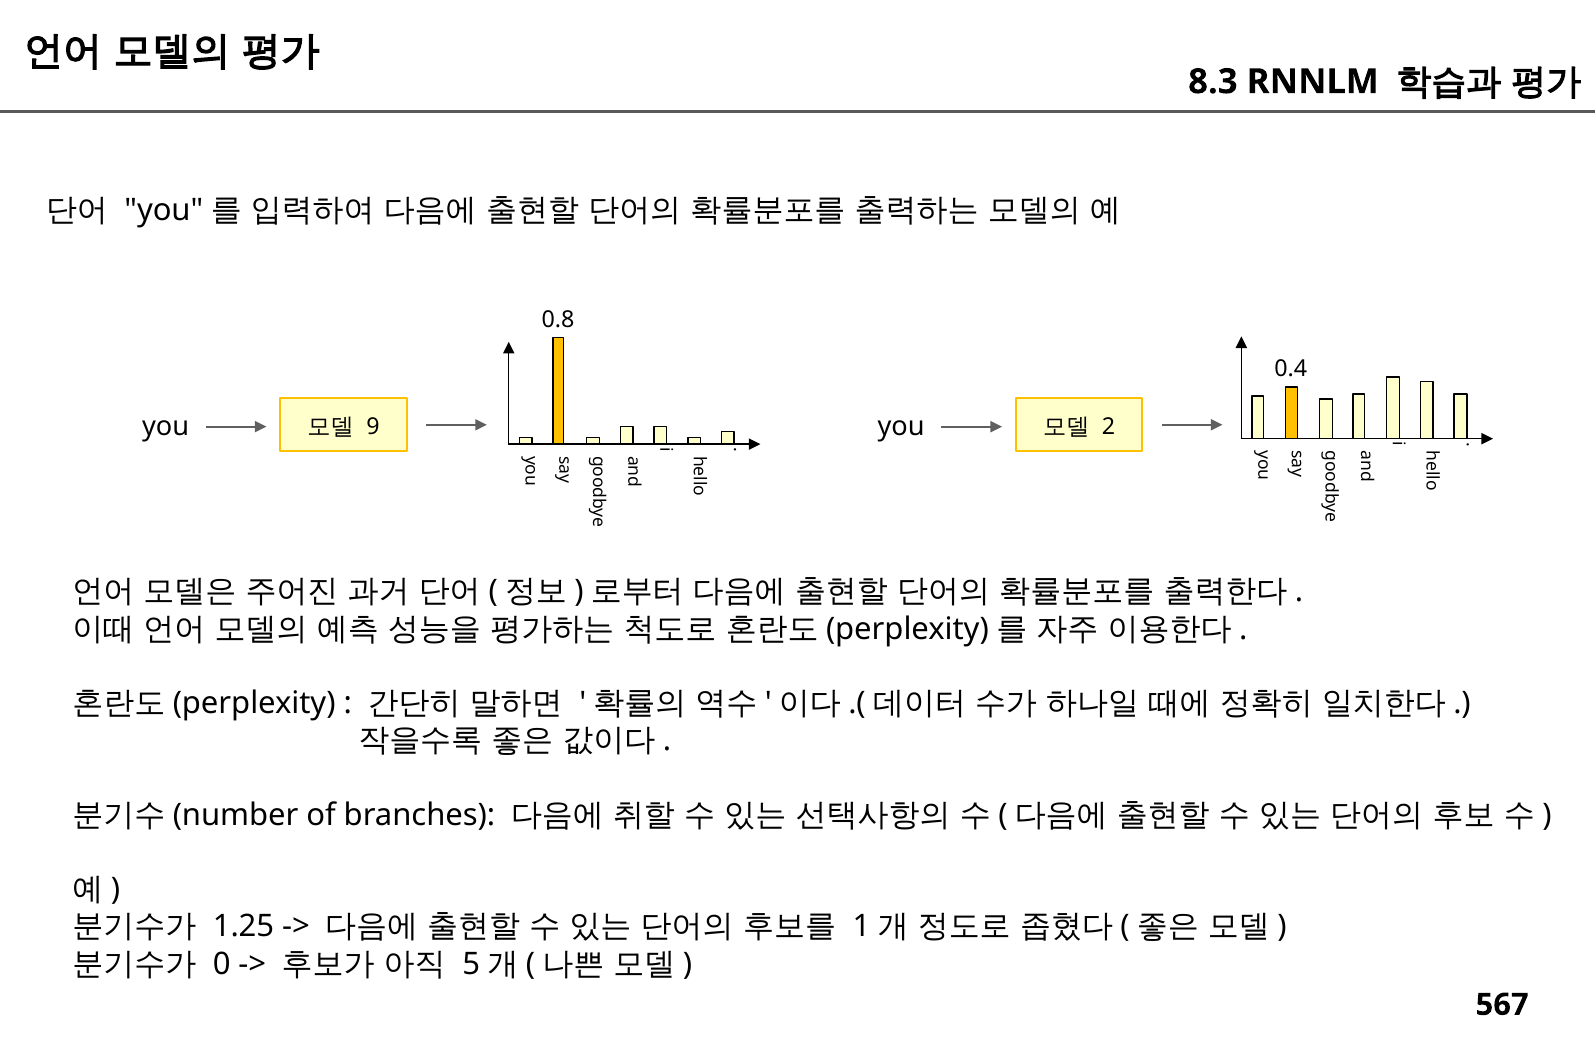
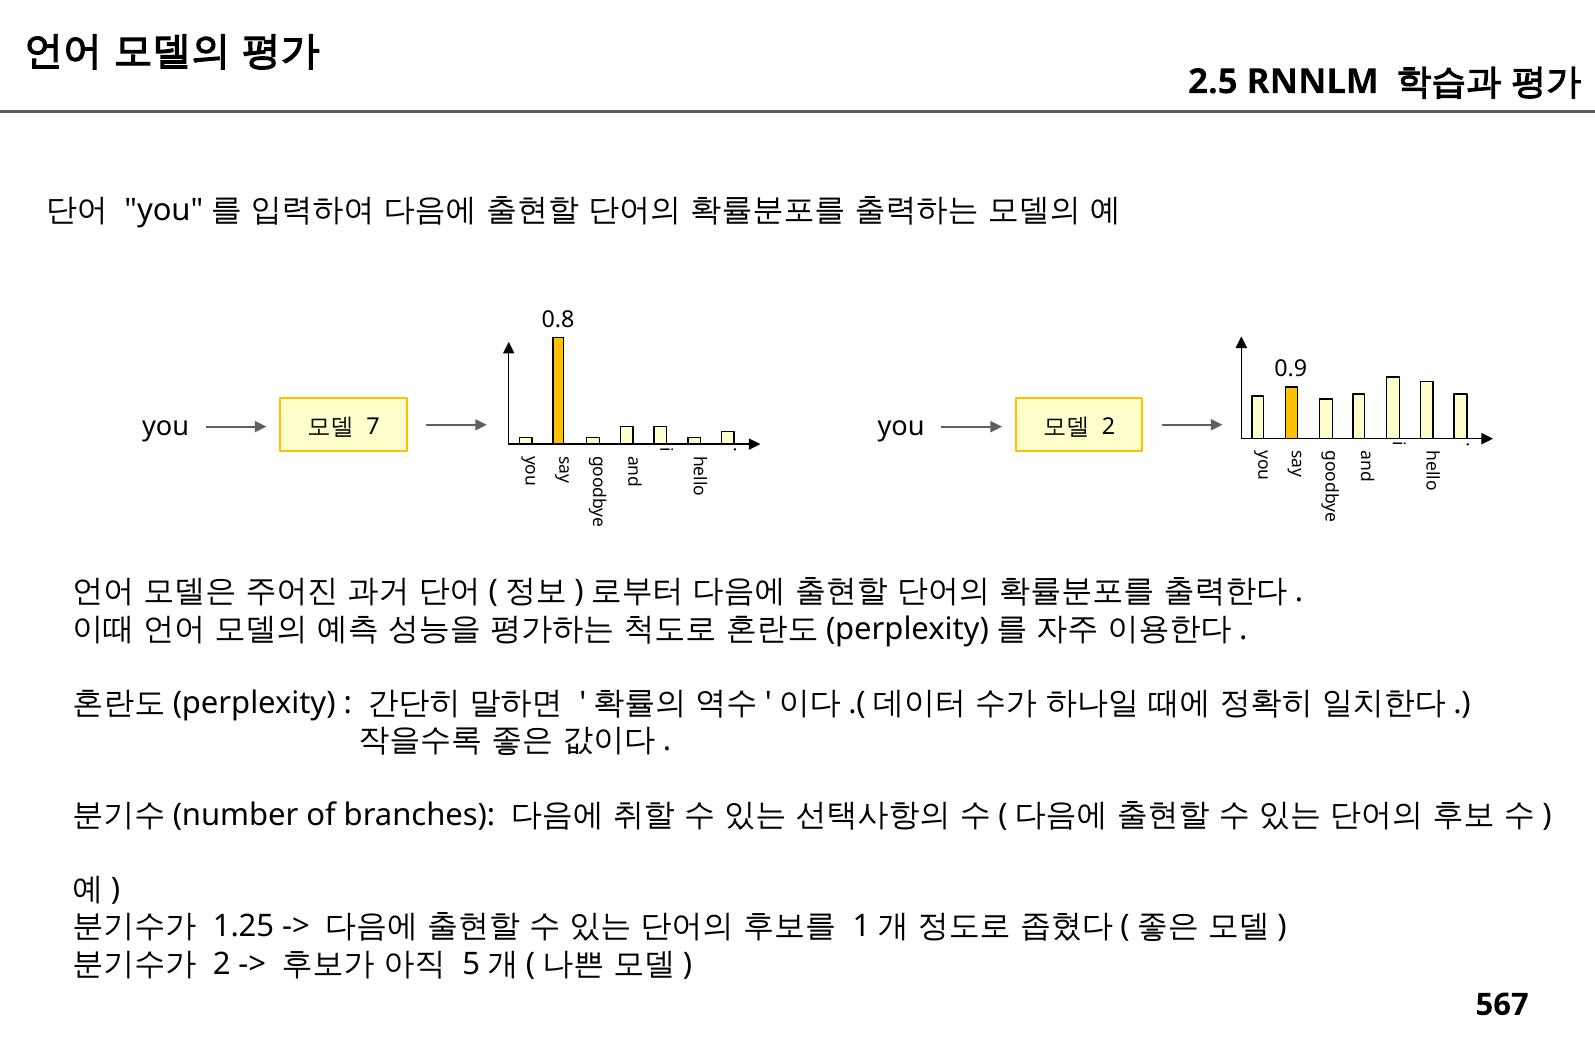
8.3: 8.3 -> 2.5
0.4: 0.4 -> 0.9
9: 9 -> 7
0 at (222, 964): 0 -> 2
